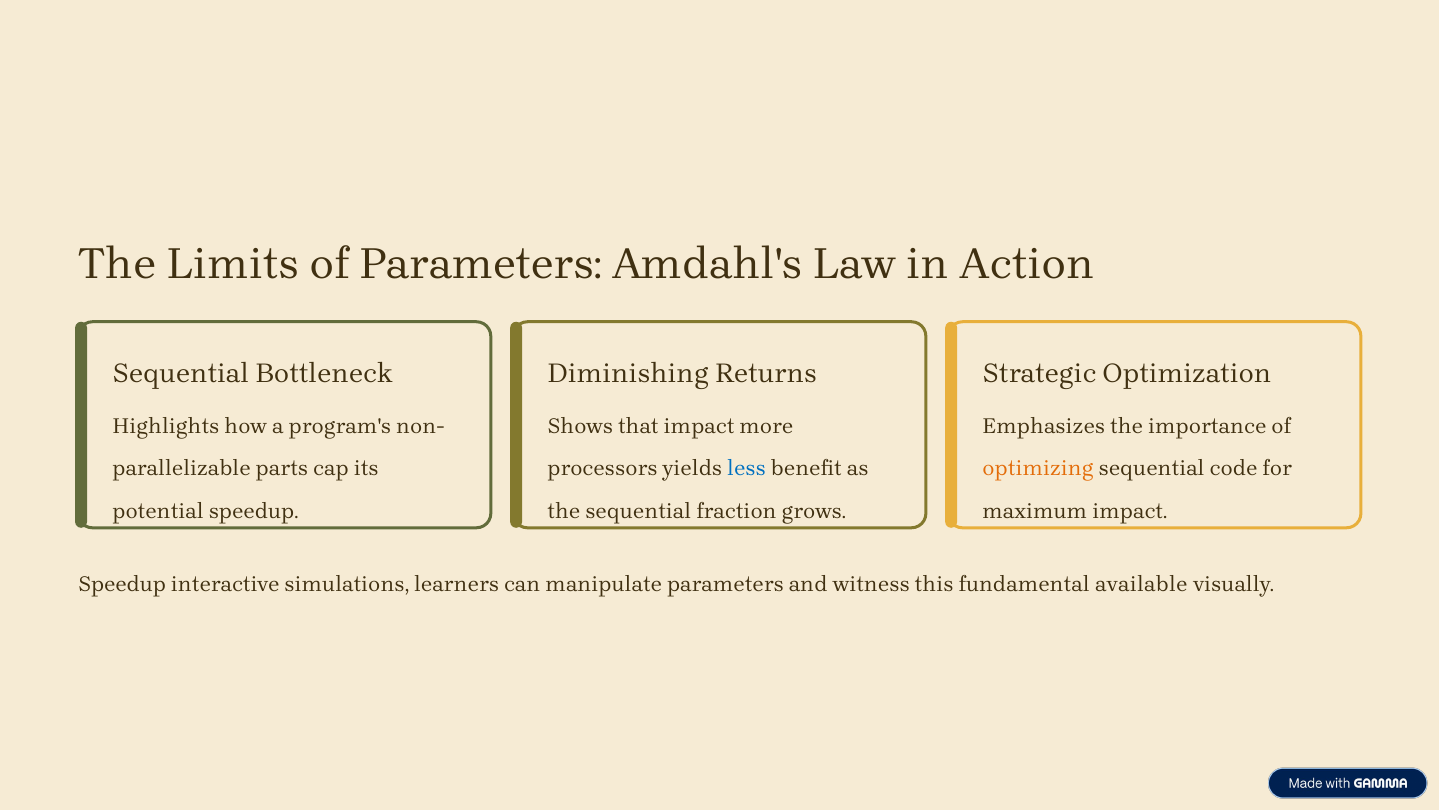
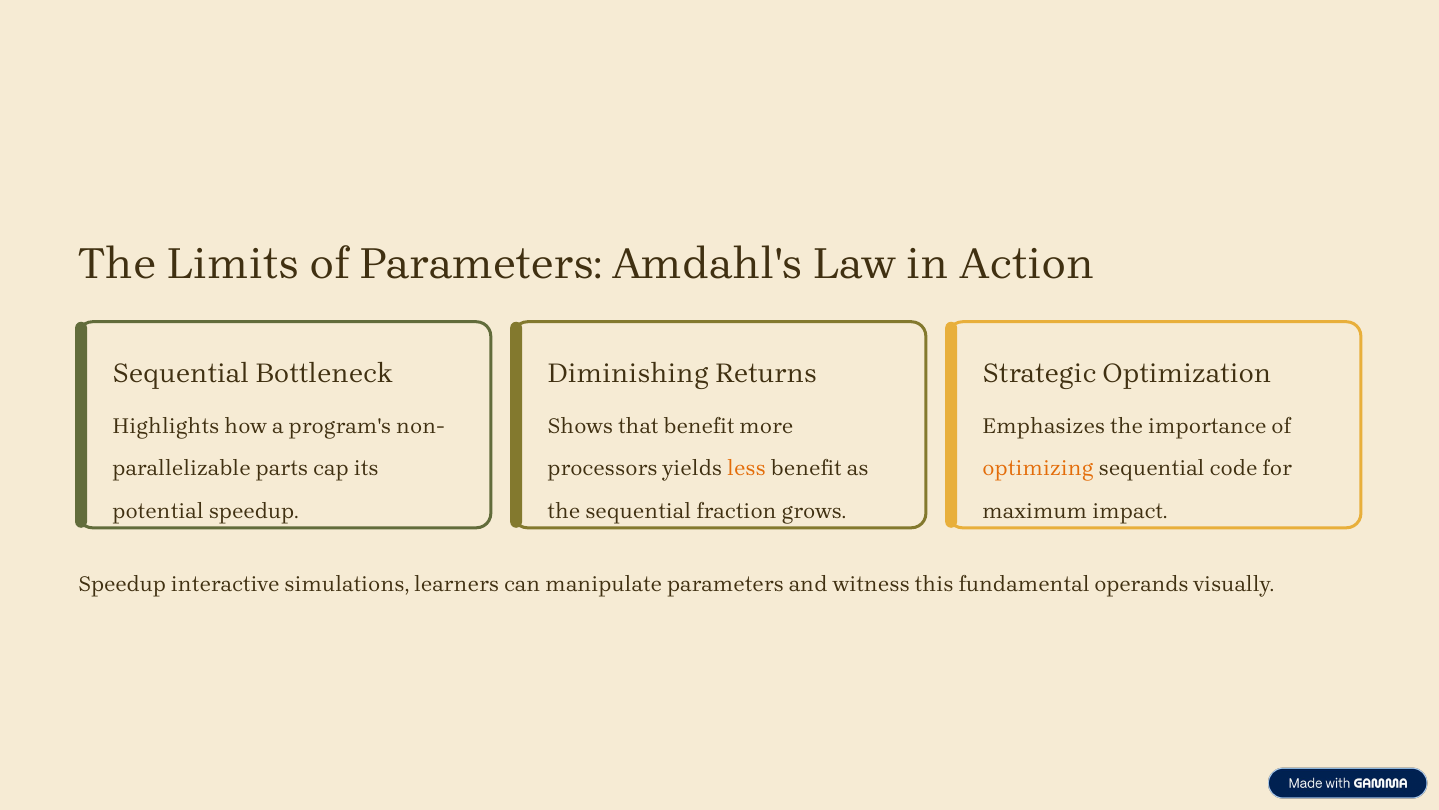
that impact: impact -> benefit
less colour: blue -> orange
available: available -> operands
